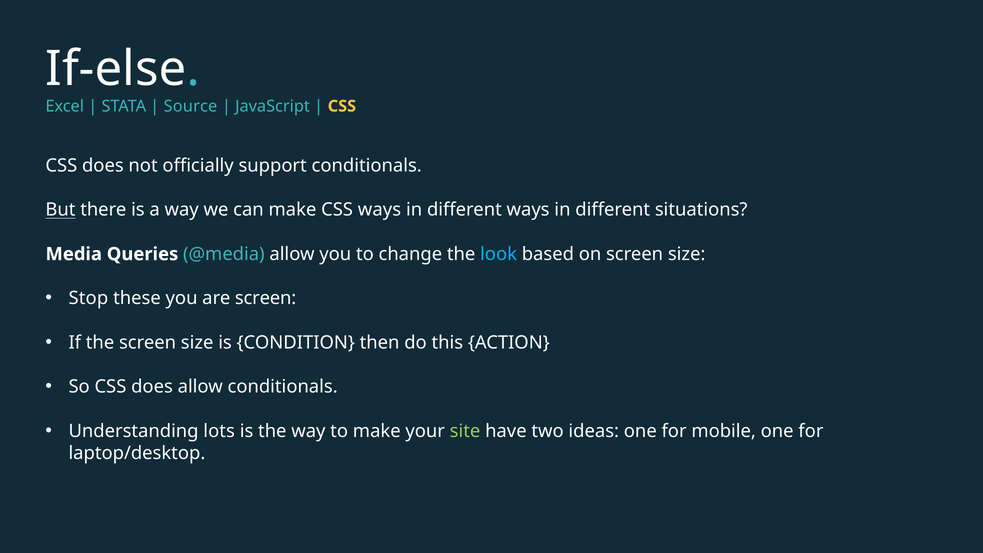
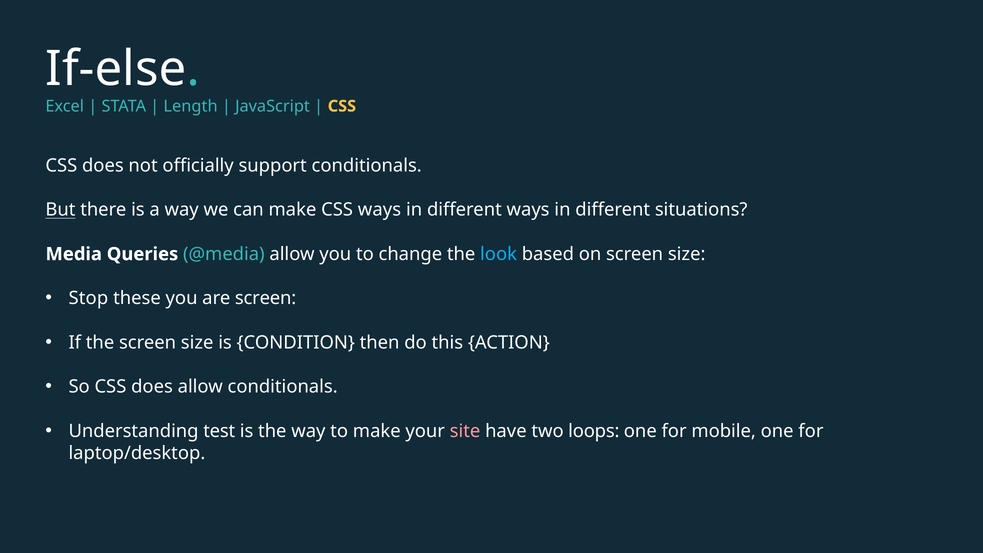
Source: Source -> Length
lots: lots -> test
site colour: light green -> pink
ideas: ideas -> loops
